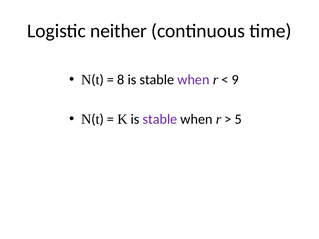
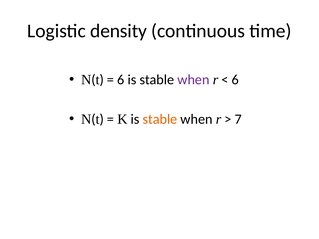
neither: neither -> density
8 at (121, 80): 8 -> 6
9 at (235, 80): 9 -> 6
stable at (160, 119) colour: purple -> orange
5: 5 -> 7
